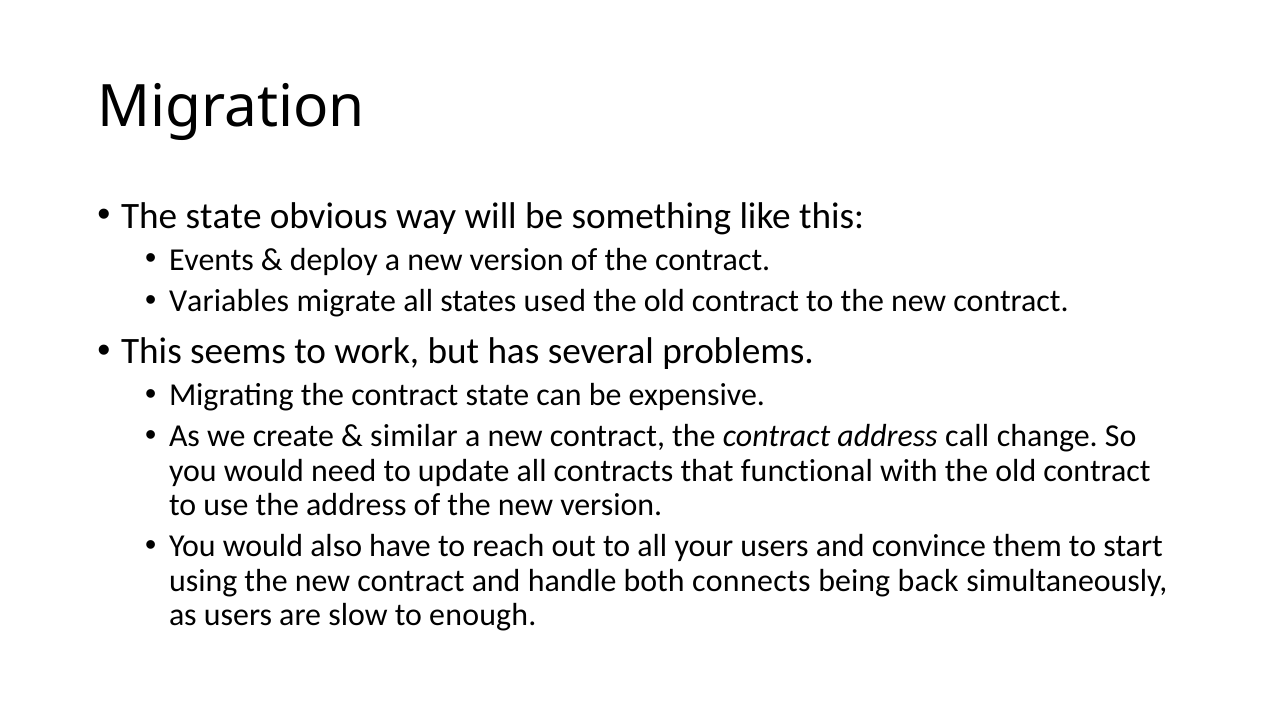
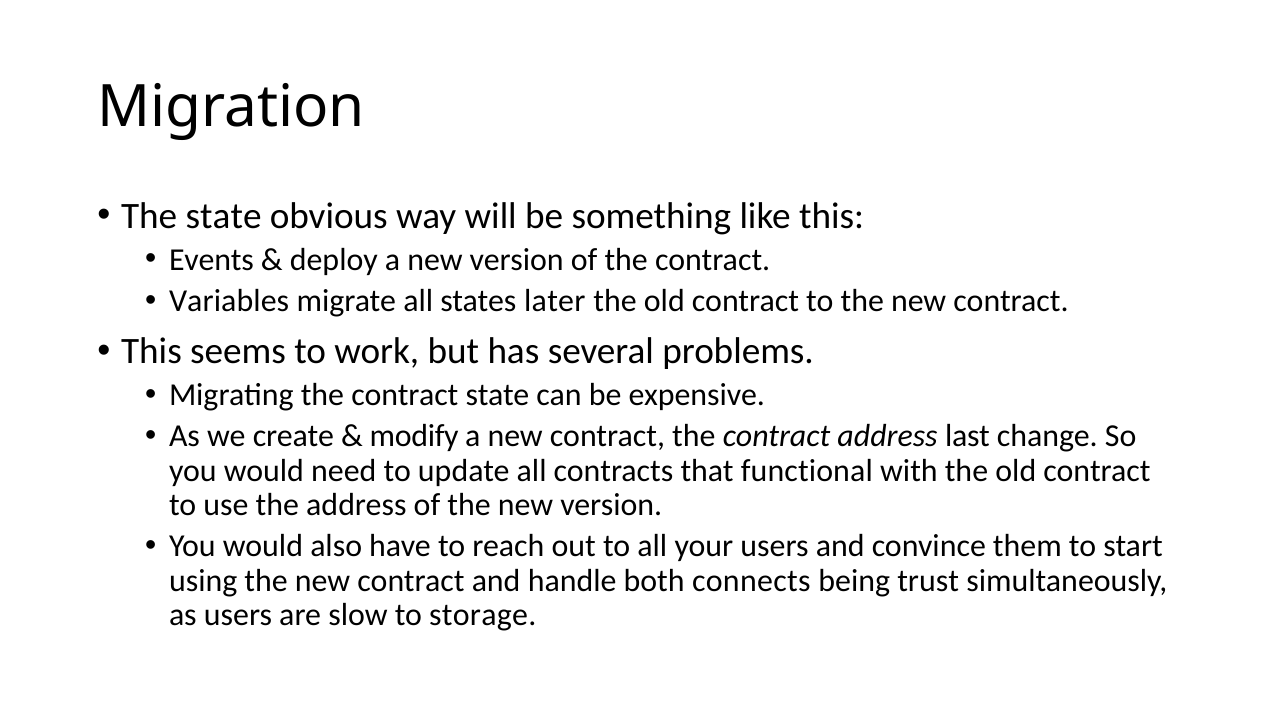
used: used -> later
similar: similar -> modify
call: call -> last
back: back -> trust
enough: enough -> storage
